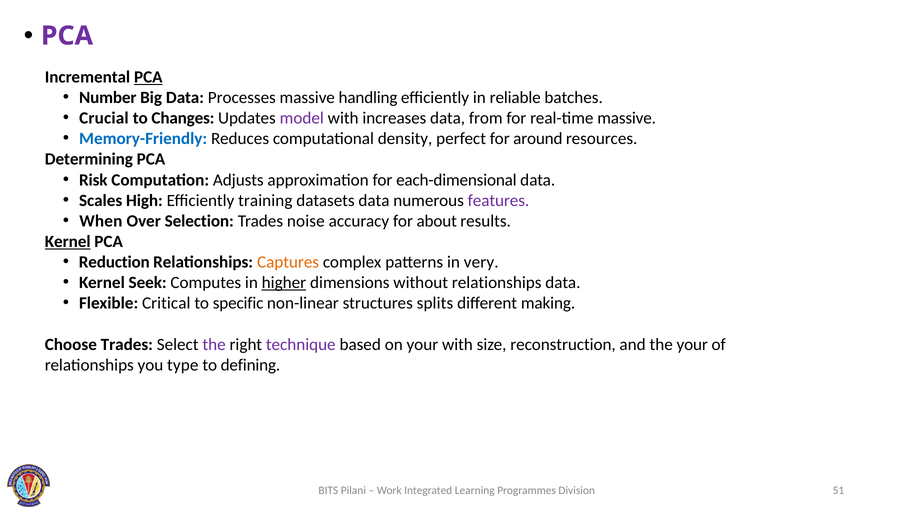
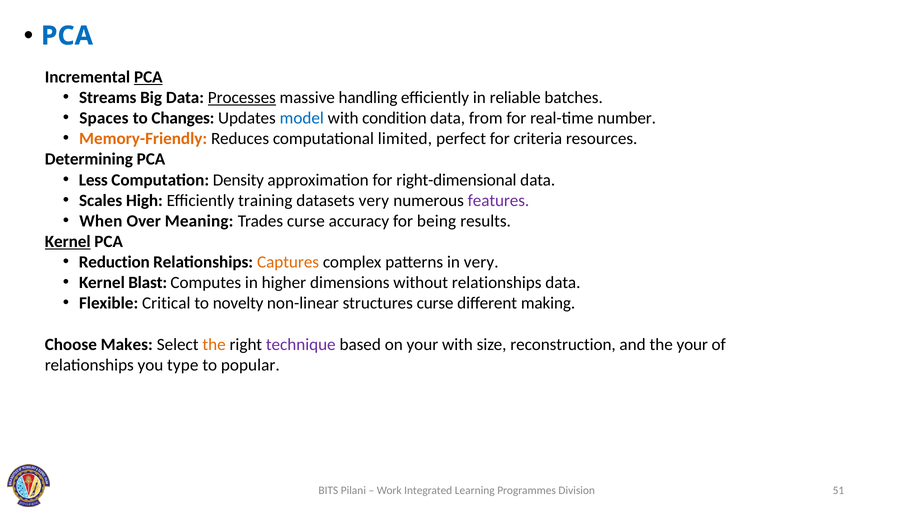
PCA at (67, 36) colour: purple -> blue
Number: Number -> Streams
Processes underline: none -> present
Crucial: Crucial -> Spaces
model colour: purple -> blue
increases: increases -> condition
real-time massive: massive -> number
Memory-Friendly colour: blue -> orange
density: density -> limited
around: around -> criteria
Risk: Risk -> Less
Adjusts: Adjusts -> Density
each-dimensional: each-dimensional -> right-dimensional
datasets data: data -> very
Selection: Selection -> Meaning
Trades noise: noise -> curse
about: about -> being
Seek: Seek -> Blast
higher underline: present -> none
specific: specific -> novelty
structures splits: splits -> curse
Choose Trades: Trades -> Makes
the at (214, 344) colour: purple -> orange
defining: defining -> popular
